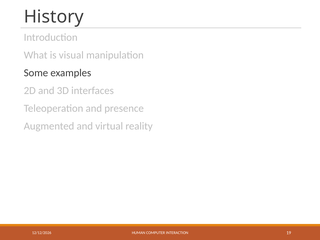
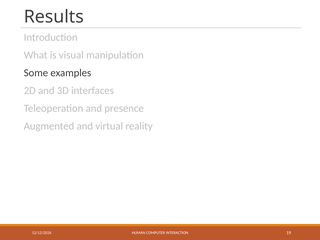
History: History -> Results
